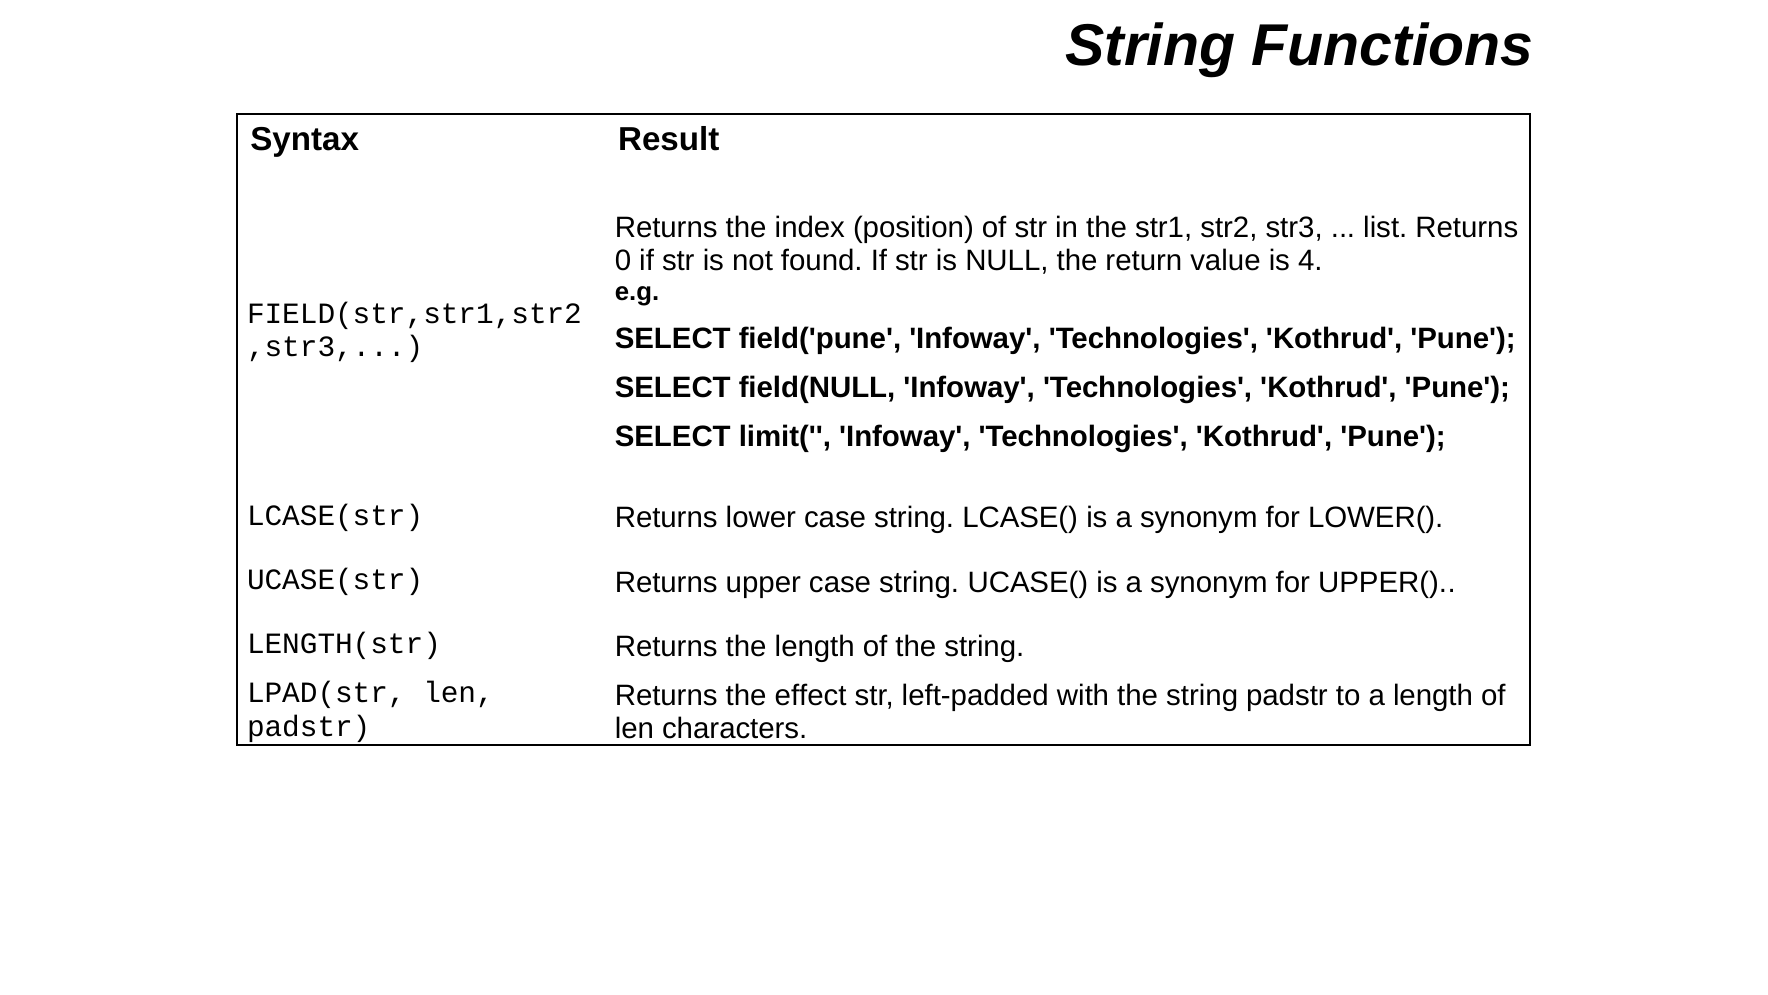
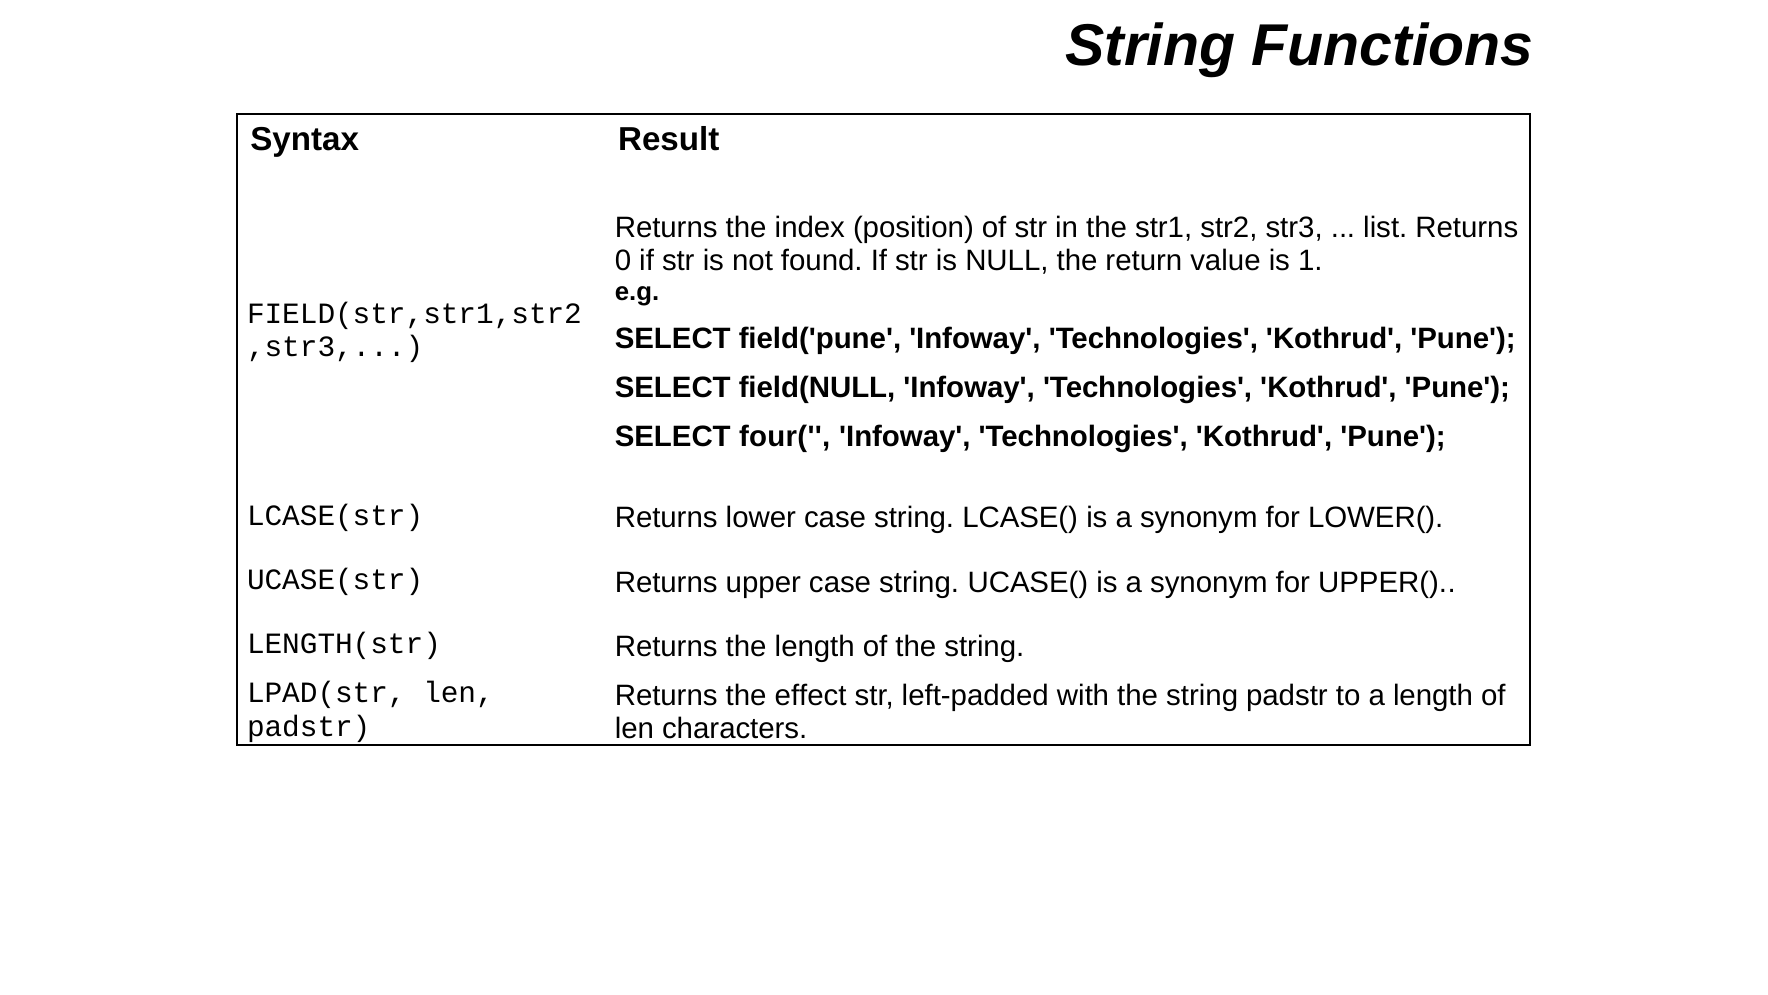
4: 4 -> 1
limit(: limit( -> four(
